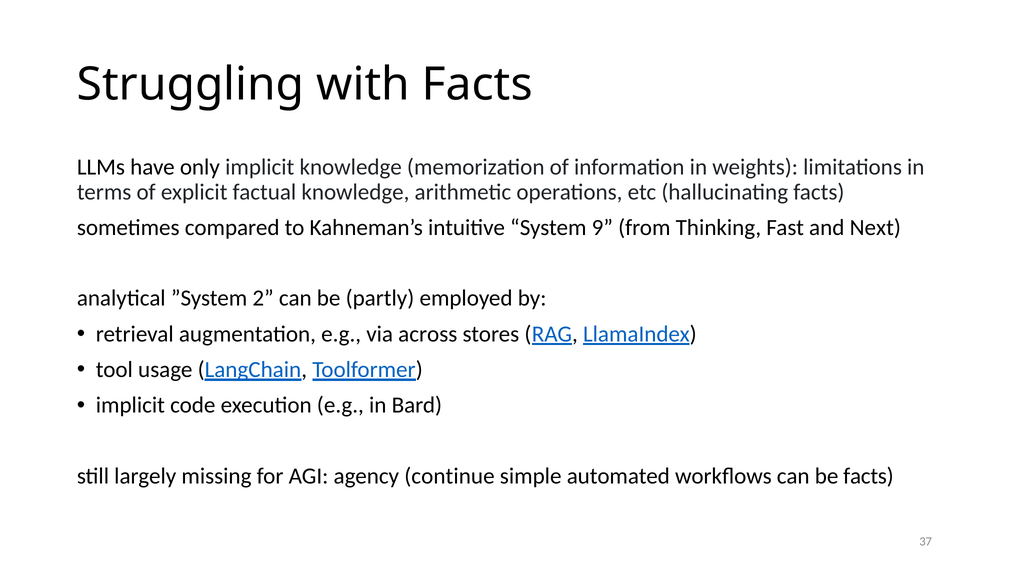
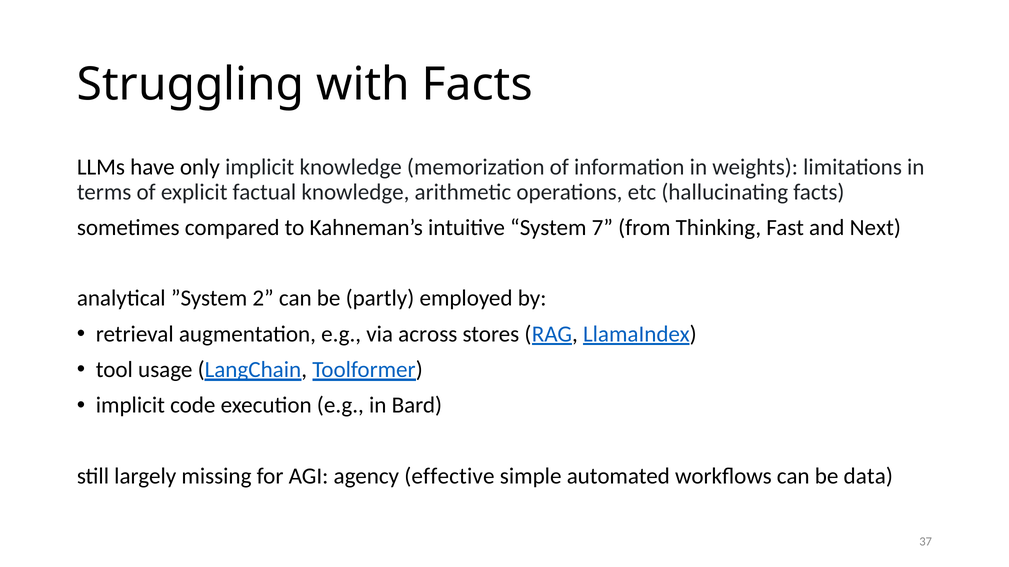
9: 9 -> 7
continue: continue -> effective
be facts: facts -> data
